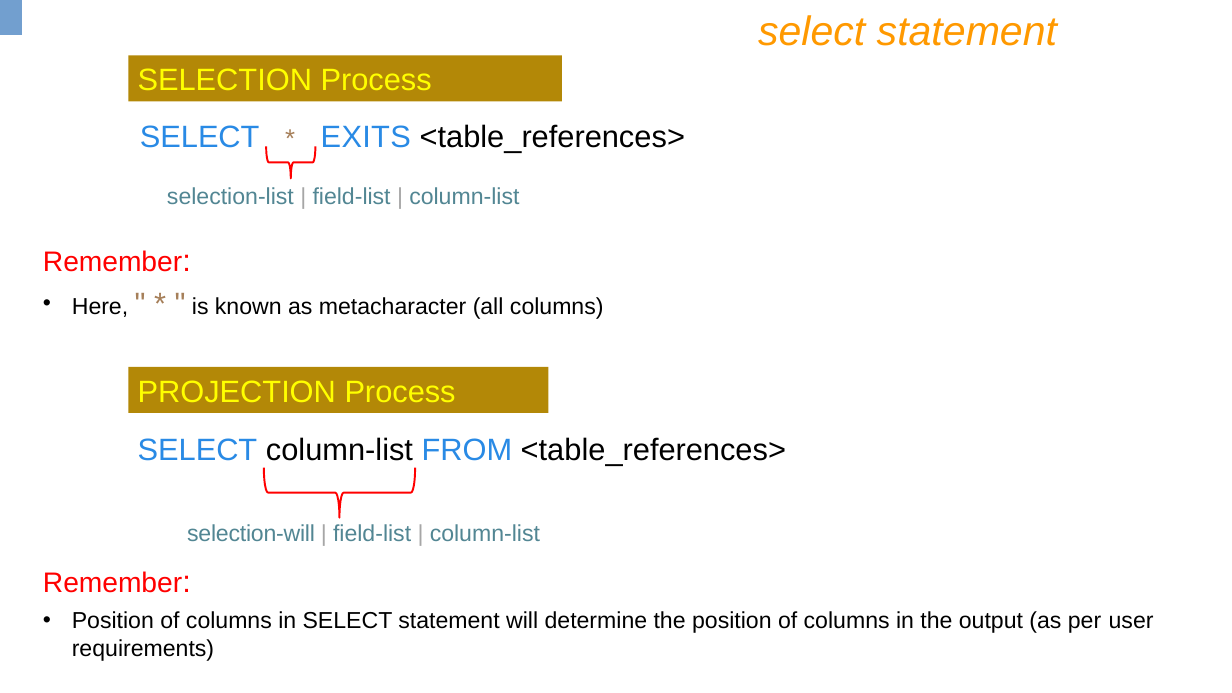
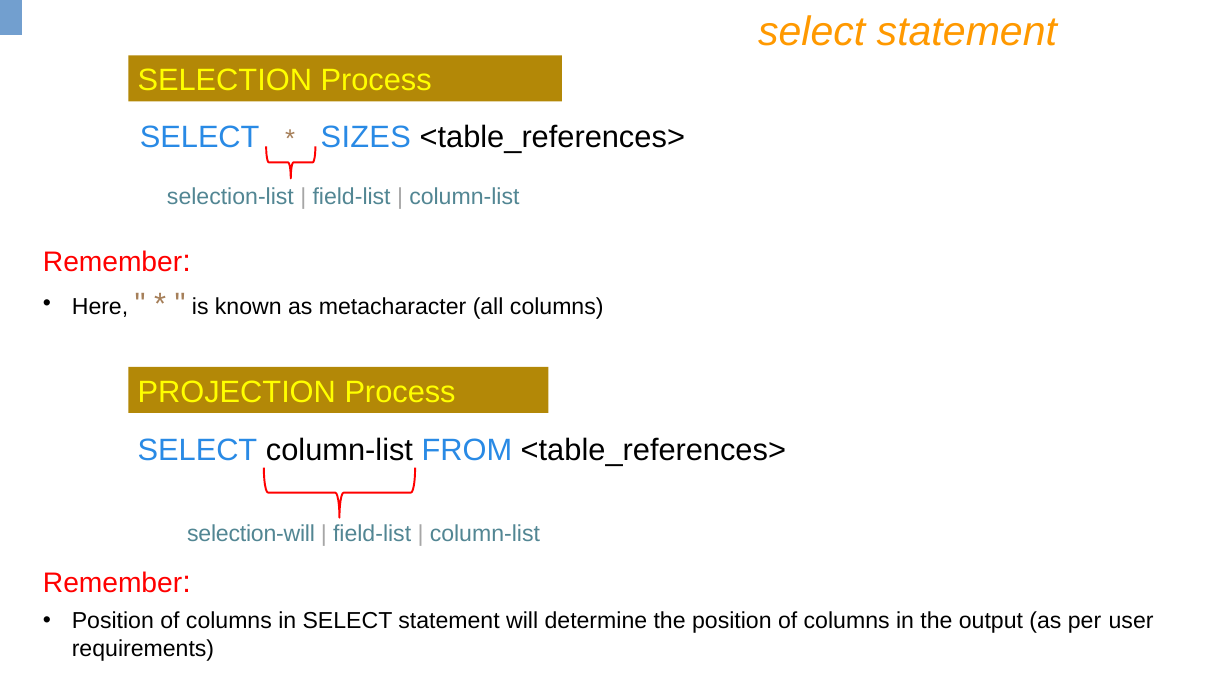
EXITS: EXITS -> SIZES
